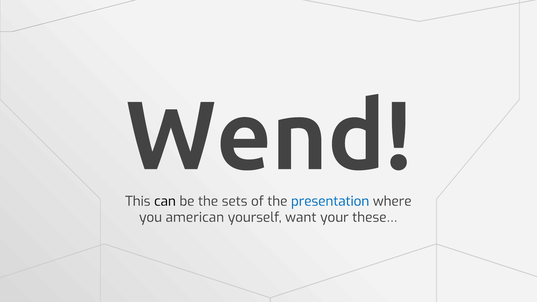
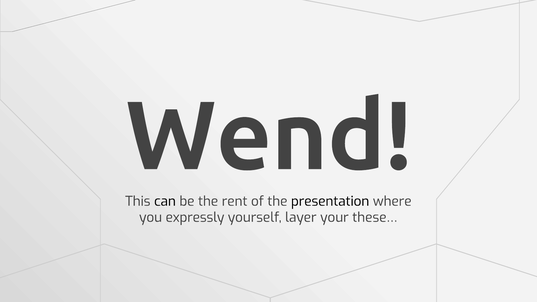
sets: sets -> rent
presentation colour: blue -> black
american: american -> expressly
want: want -> layer
